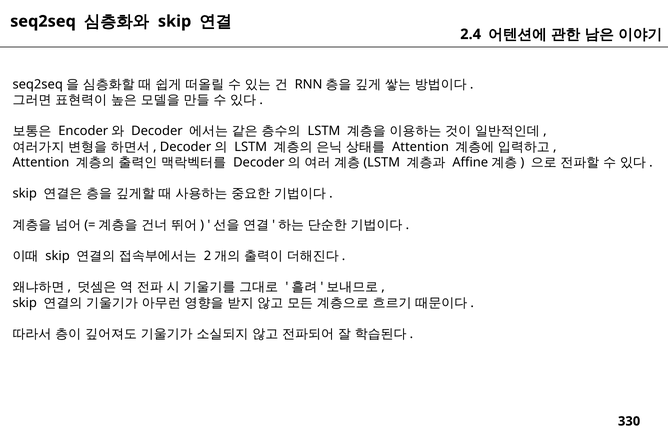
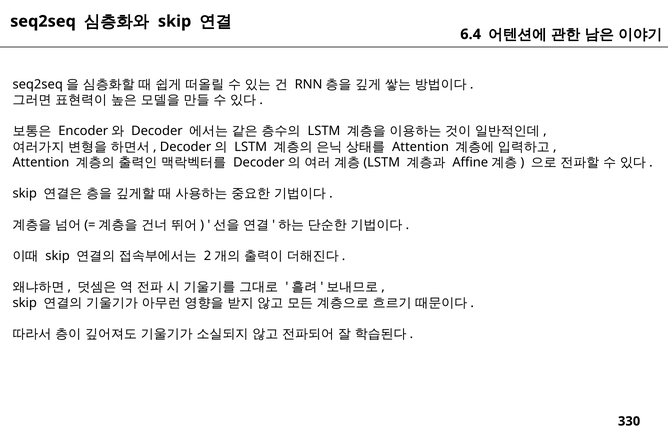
2.4: 2.4 -> 6.4
